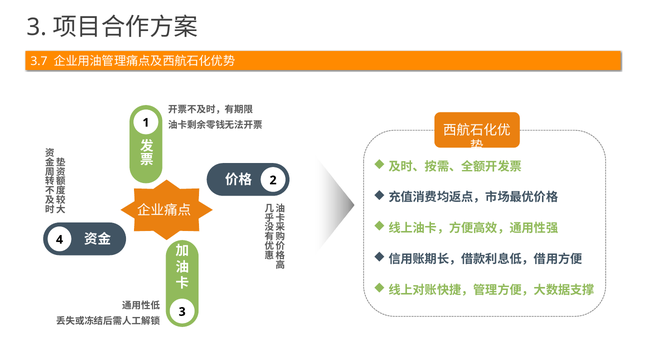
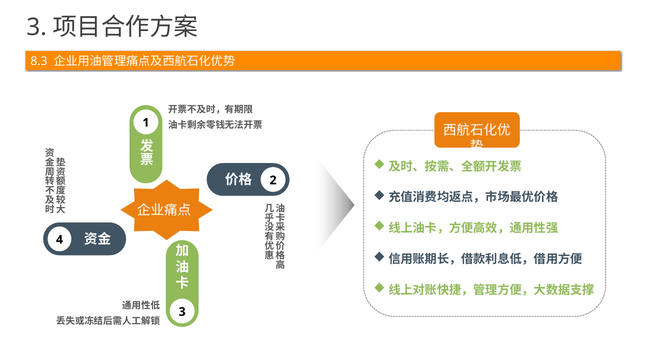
3.7: 3.7 -> 8.3
